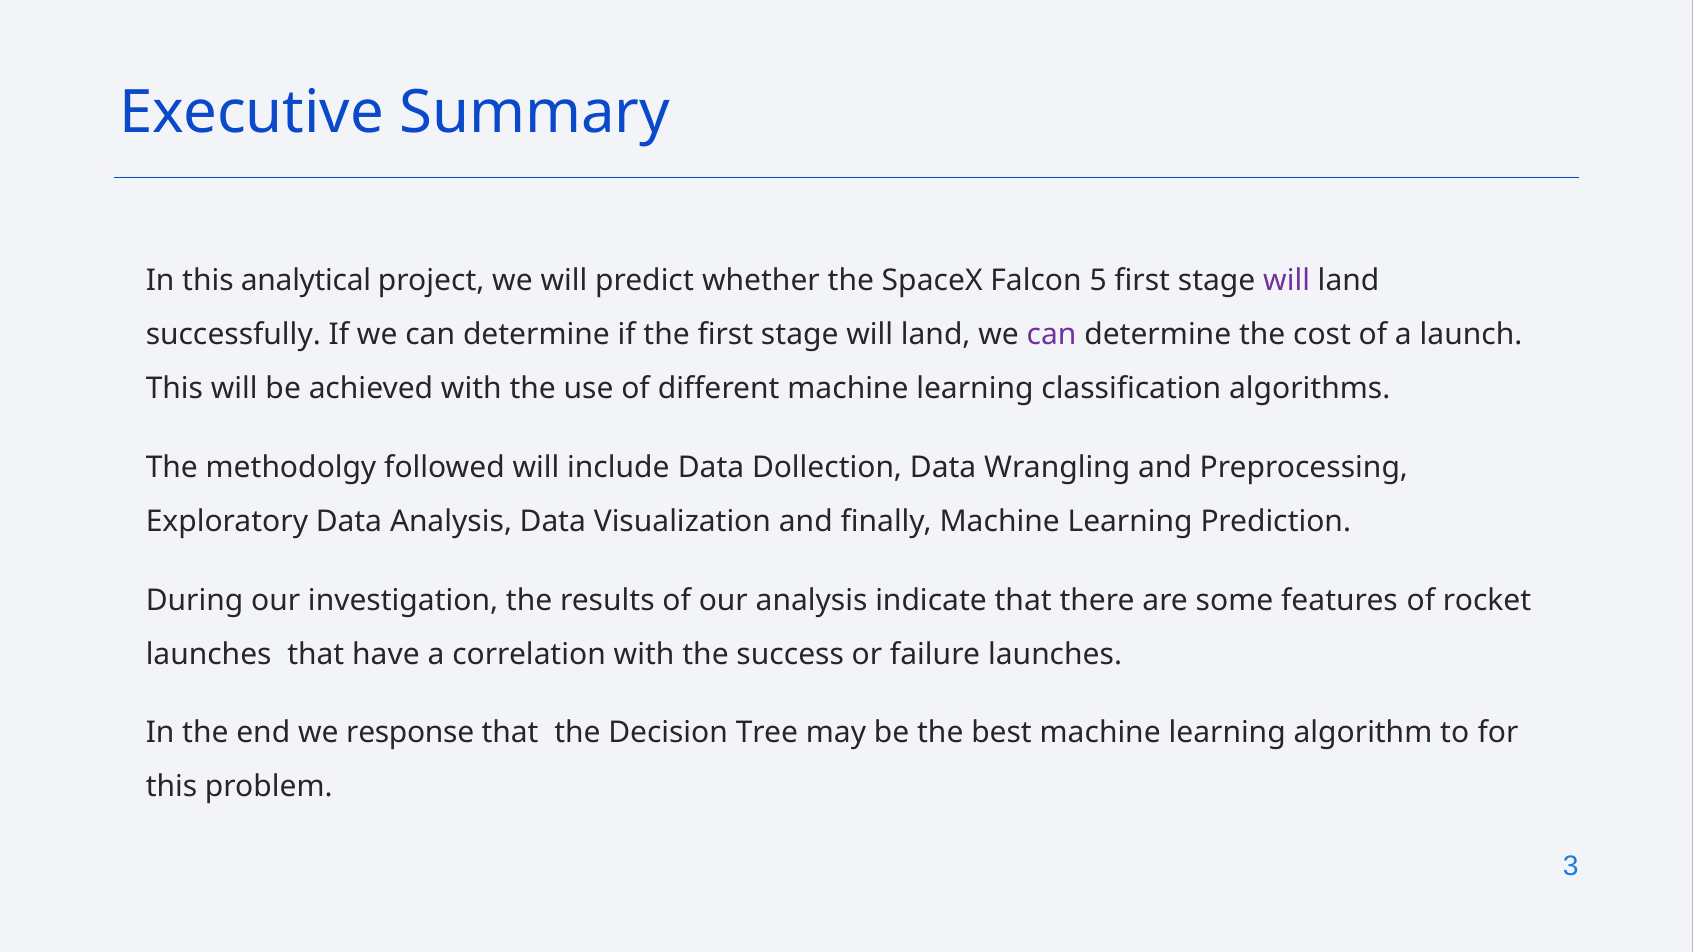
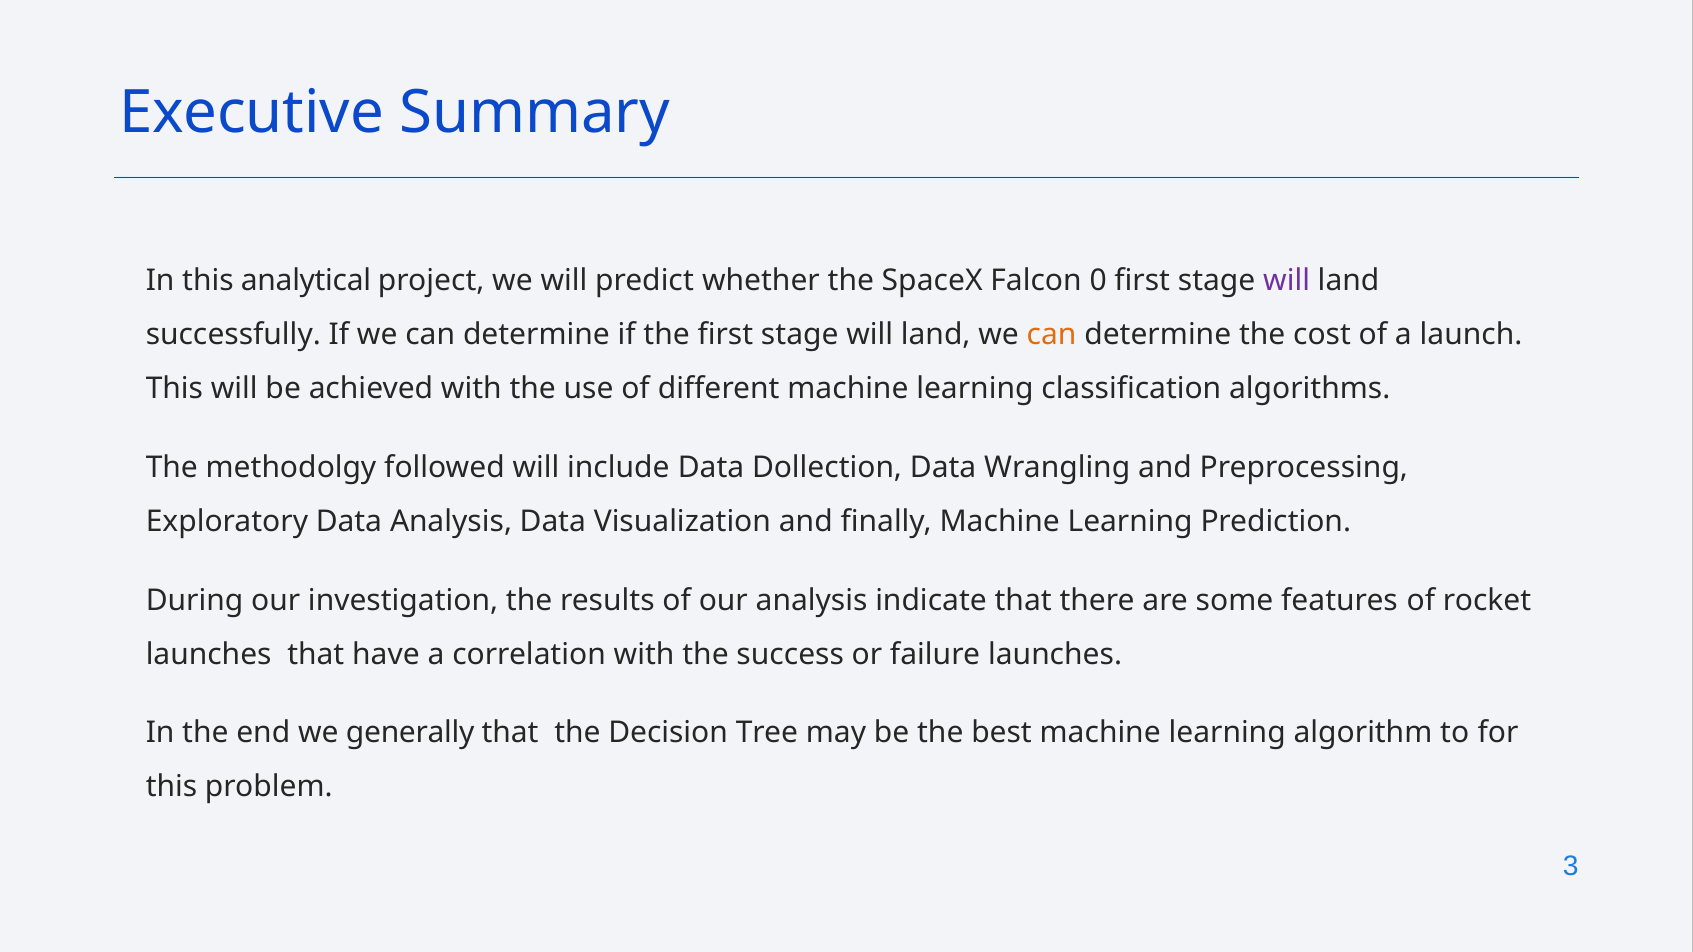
5: 5 -> 0
can at (1052, 335) colour: purple -> orange
response: response -> generally
